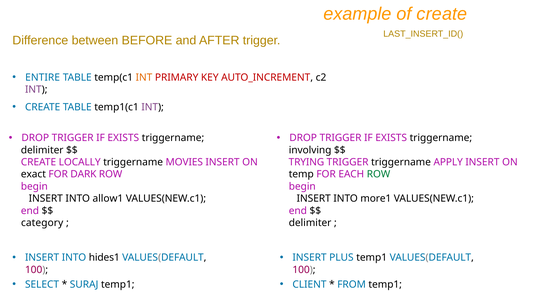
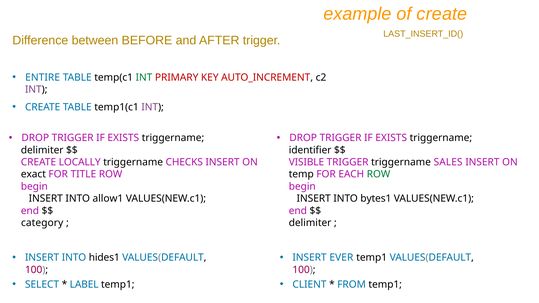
INT at (144, 78) colour: orange -> green
involving: involving -> identifier
MOVIES: MOVIES -> CHECKS
TRYING: TRYING -> VISIBLE
APPLY: APPLY -> SALES
DARK: DARK -> TITLE
more1: more1 -> bytes1
PLUS: PLUS -> EVER
SURAJ: SURAJ -> LABEL
